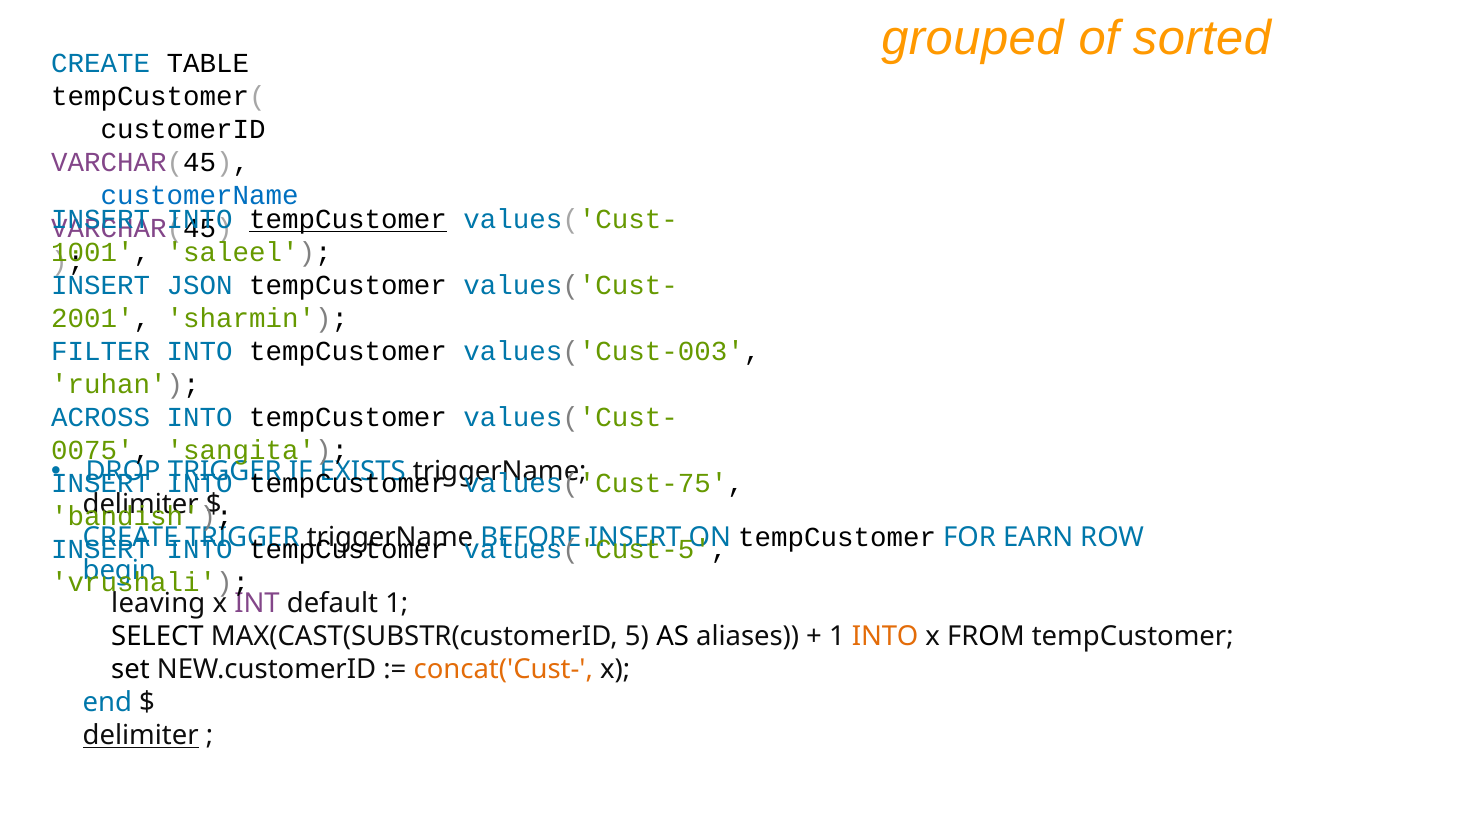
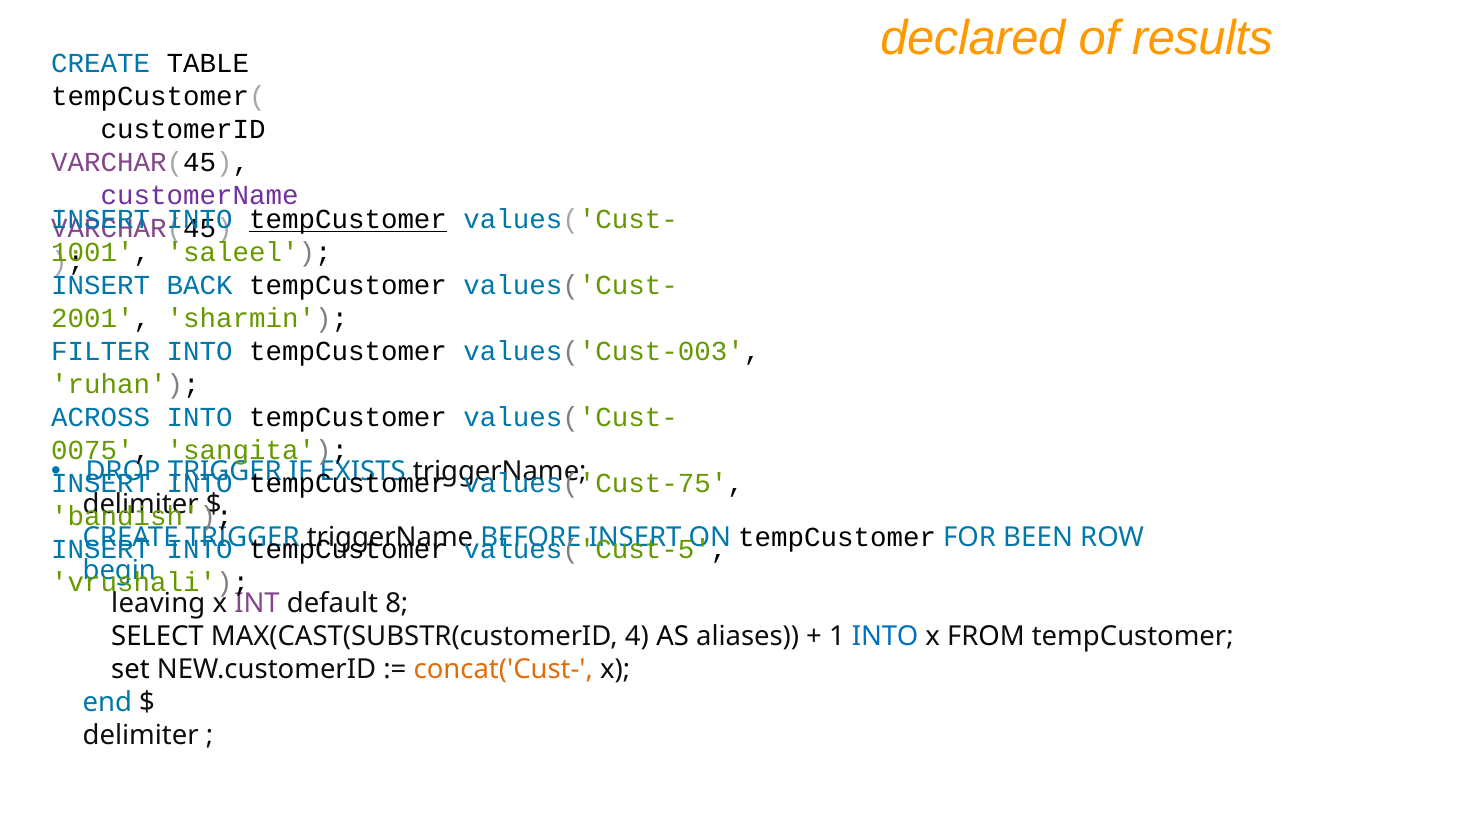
grouped: grouped -> declared
sorted: sorted -> results
customerName colour: blue -> purple
JSON: JSON -> BACK
EARN: EARN -> BEEN
default 1: 1 -> 8
5: 5 -> 4
INTO at (885, 636) colour: orange -> blue
delimiter at (141, 735) underline: present -> none
